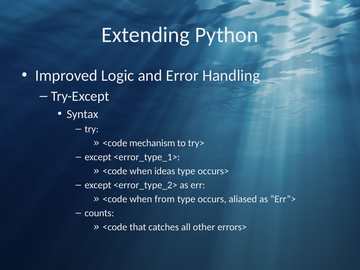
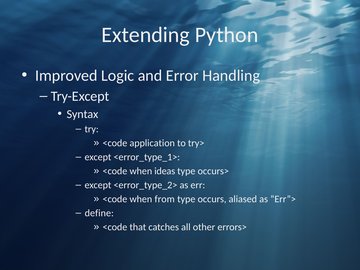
mechanism: mechanism -> application
counts: counts -> define
